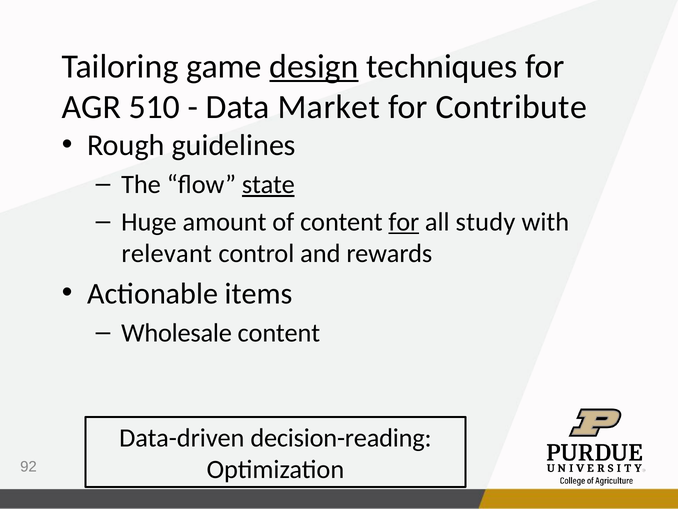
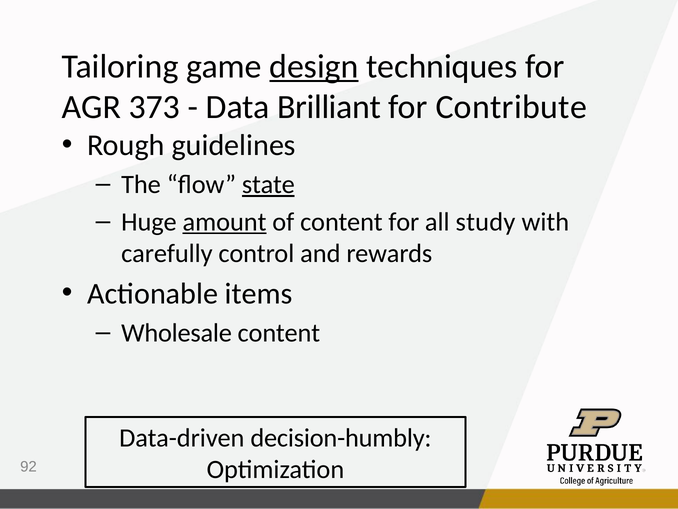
510: 510 -> 373
Market: Market -> Brilliant
amount underline: none -> present
for at (404, 222) underline: present -> none
relevant: relevant -> carefully
decision-reading: decision-reading -> decision-humbly
